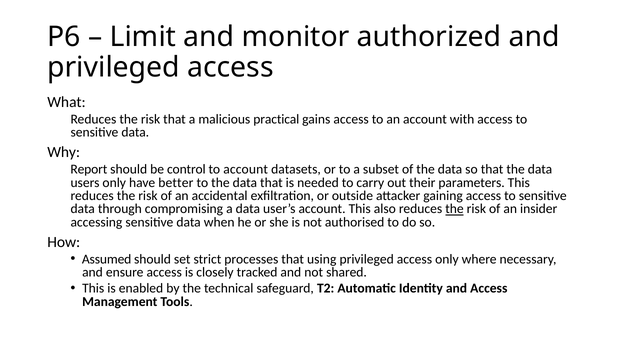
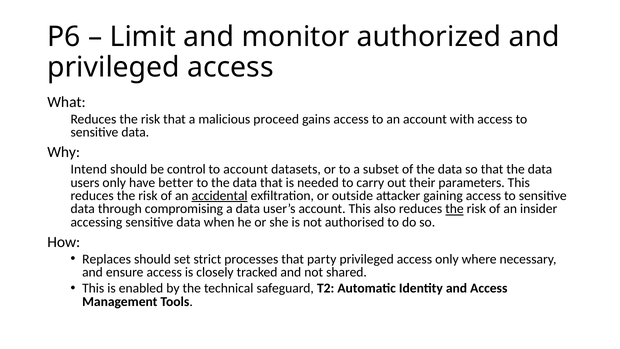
practical: practical -> proceed
Report: Report -> Intend
accidental underline: none -> present
Assumed: Assumed -> Replaces
using: using -> party
